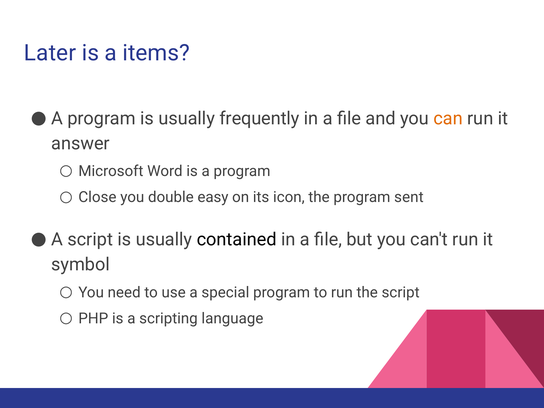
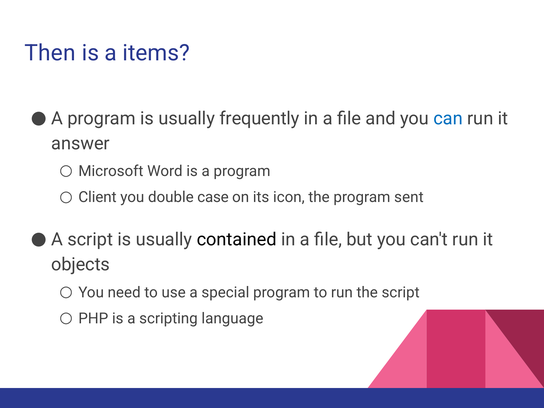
Later: Later -> Then
can colour: orange -> blue
Close: Close -> Client
easy: easy -> case
symbol: symbol -> objects
